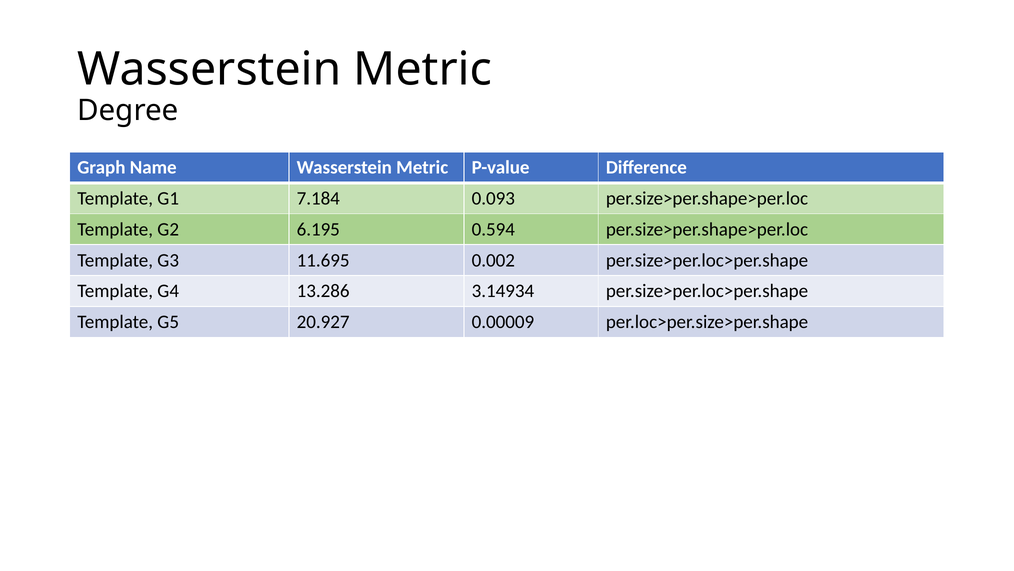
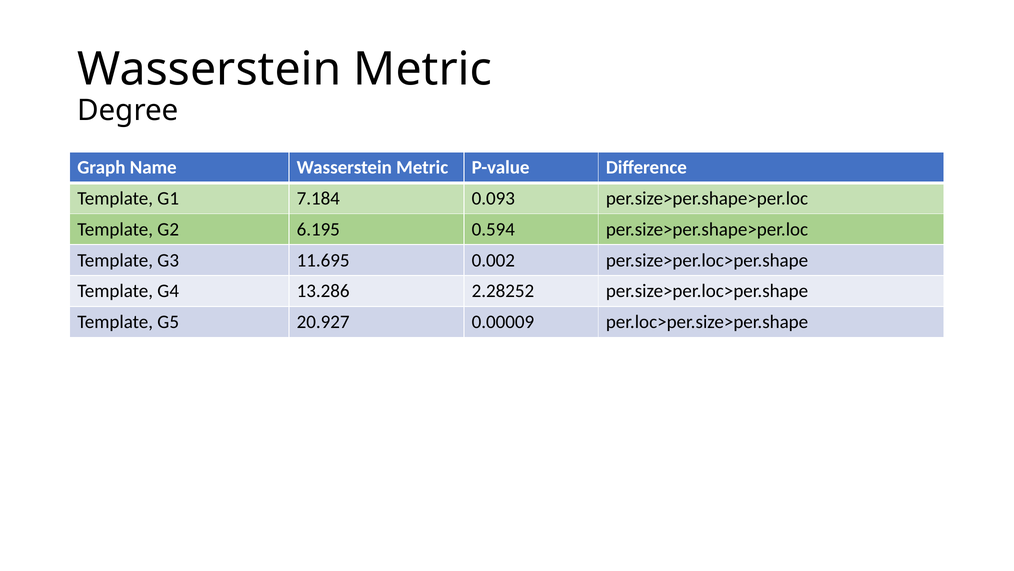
3.14934: 3.14934 -> 2.28252
